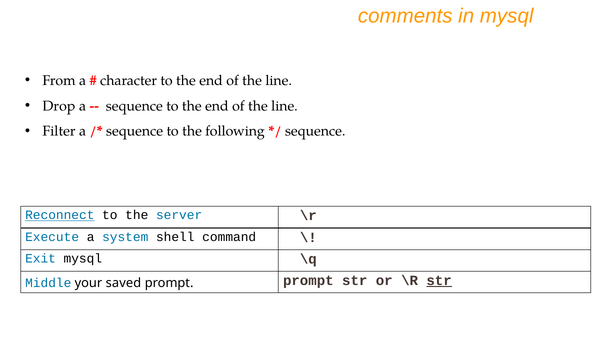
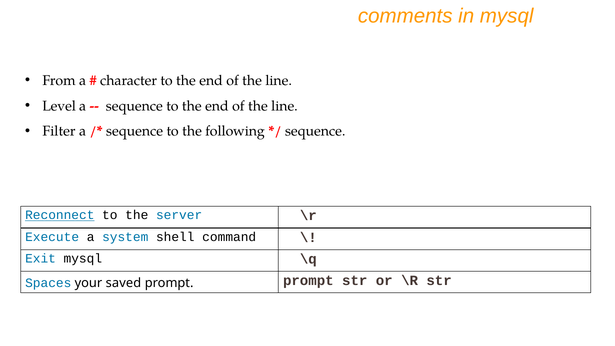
Drop: Drop -> Level
Middle: Middle -> Spaces
str at (439, 280) underline: present -> none
